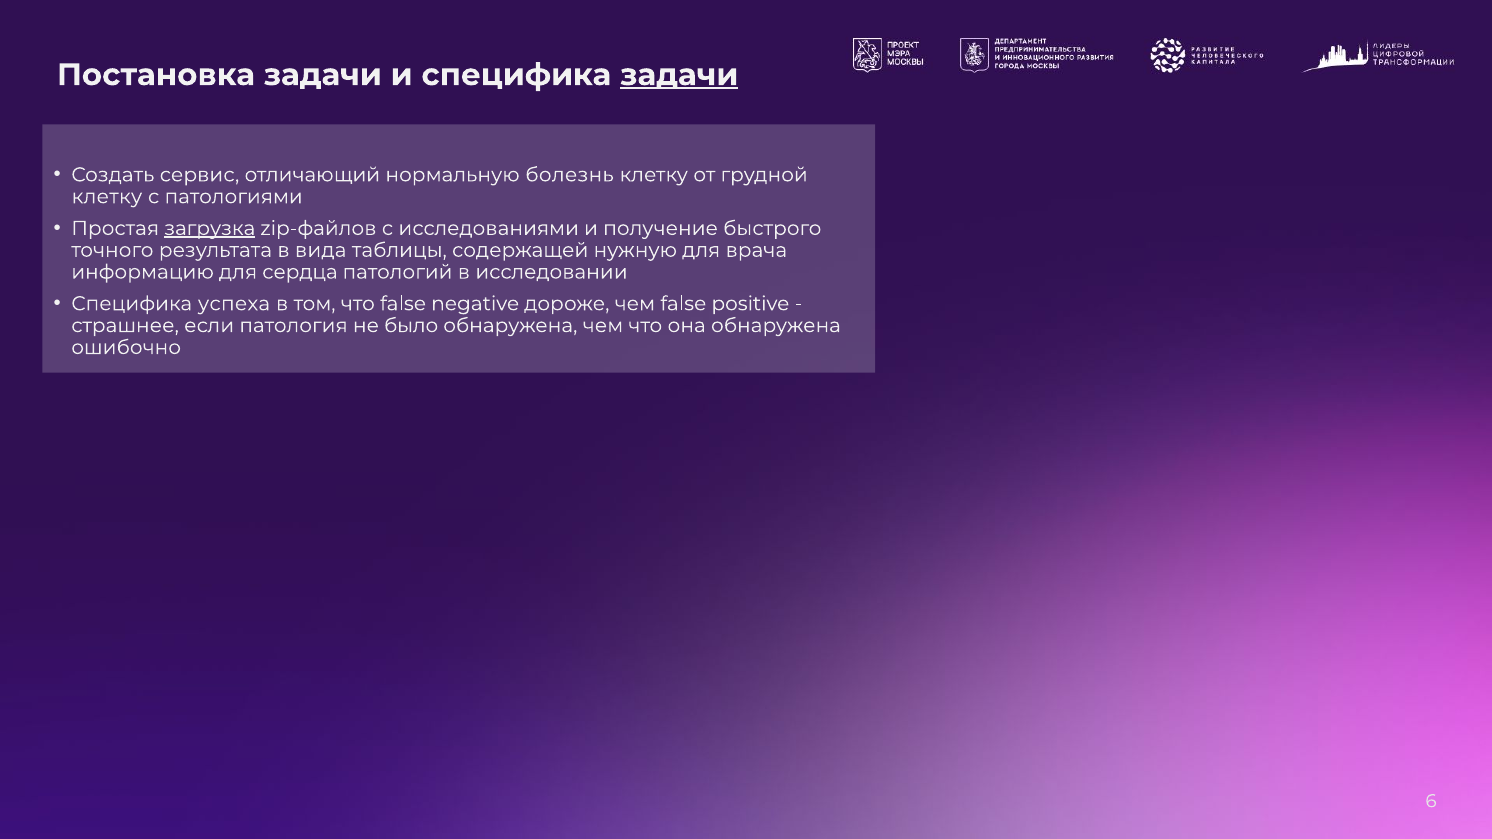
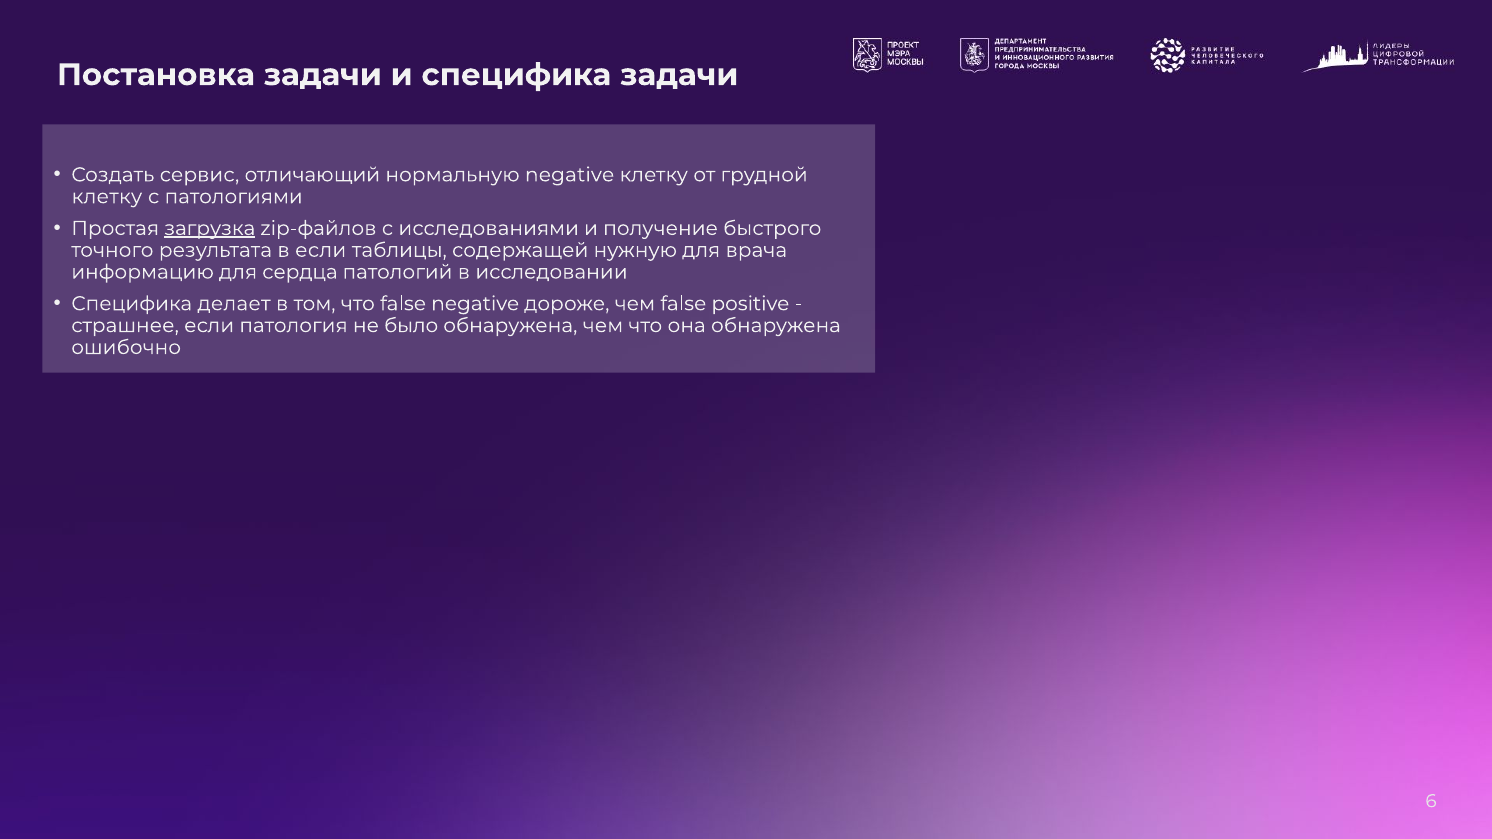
задачи at (679, 75) underline: present -> none
нормальную болезнь: болезнь -> negative
в вида: вида -> если
успеха: успеха -> делает
